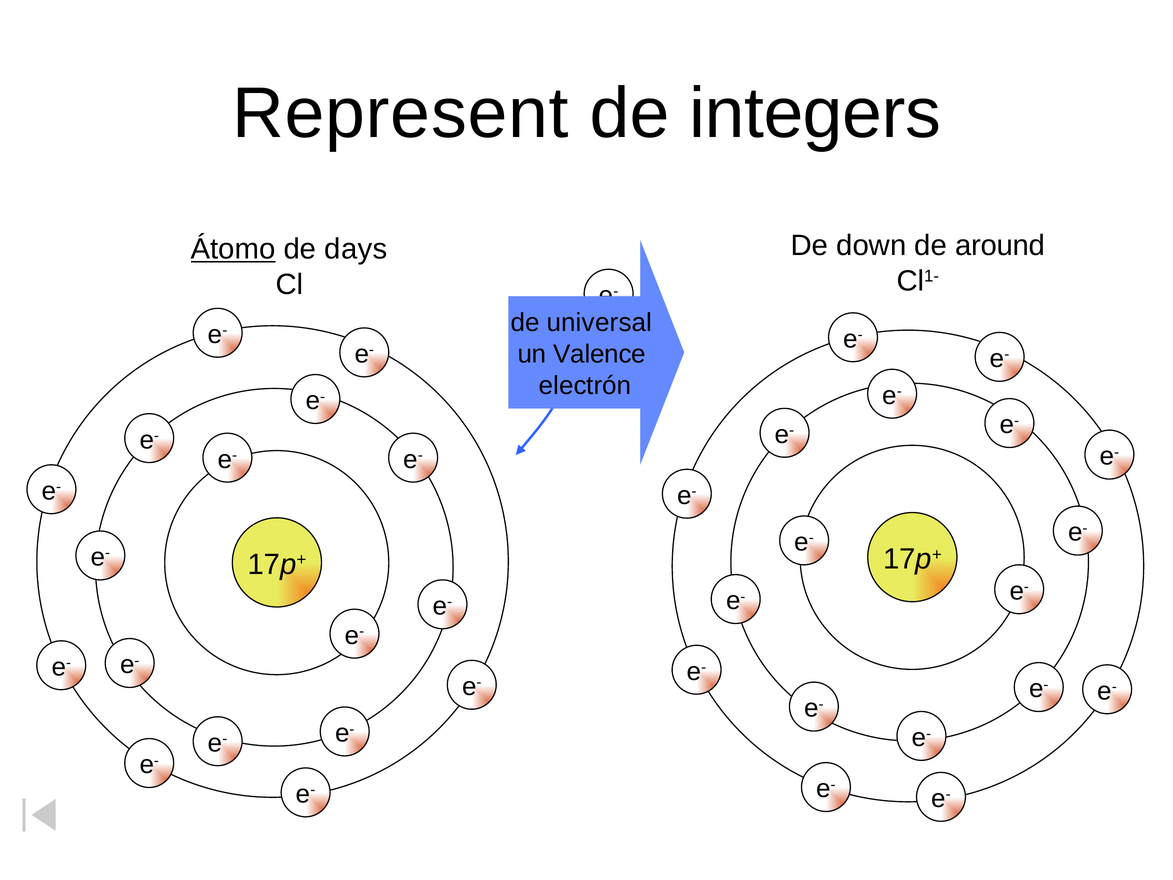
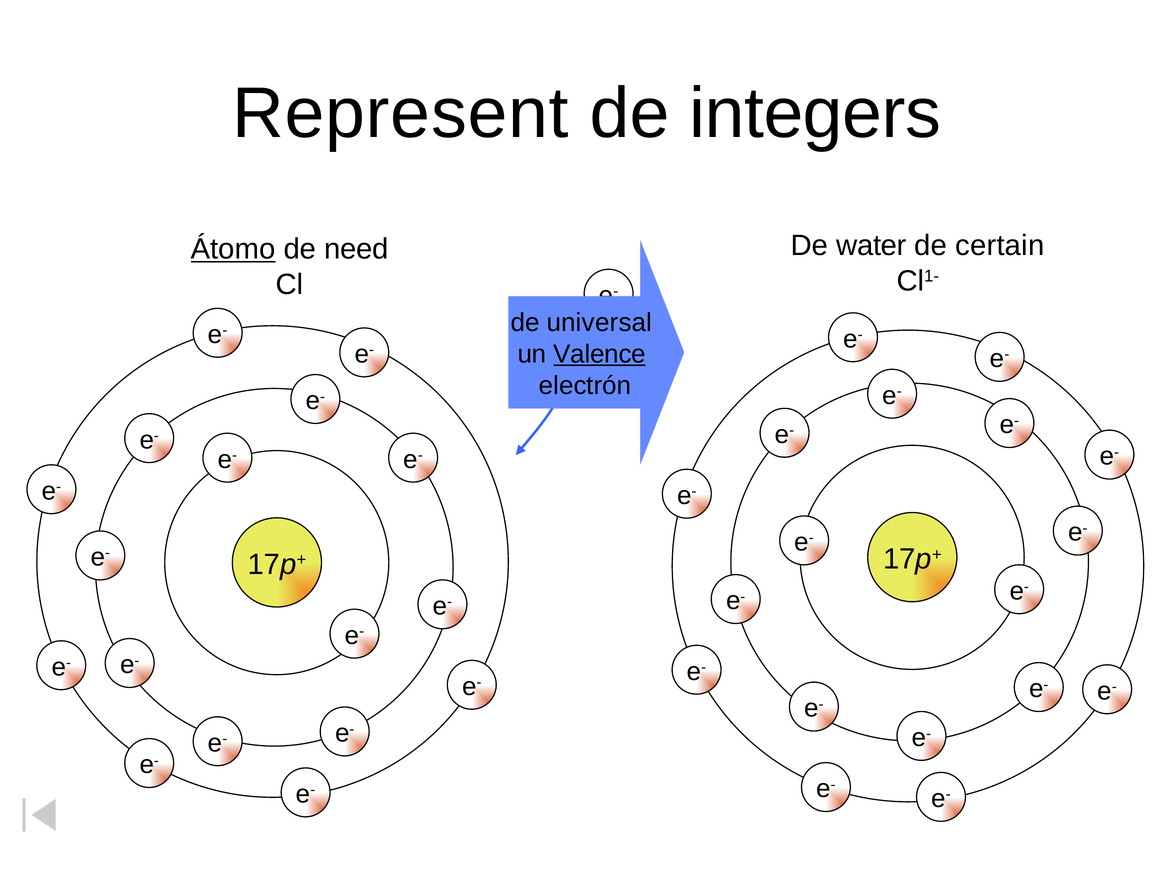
down: down -> water
around: around -> certain
days: days -> need
Valence underline: none -> present
